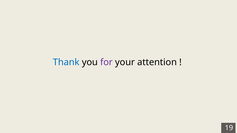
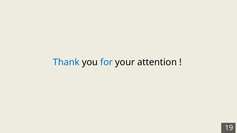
for colour: purple -> blue
